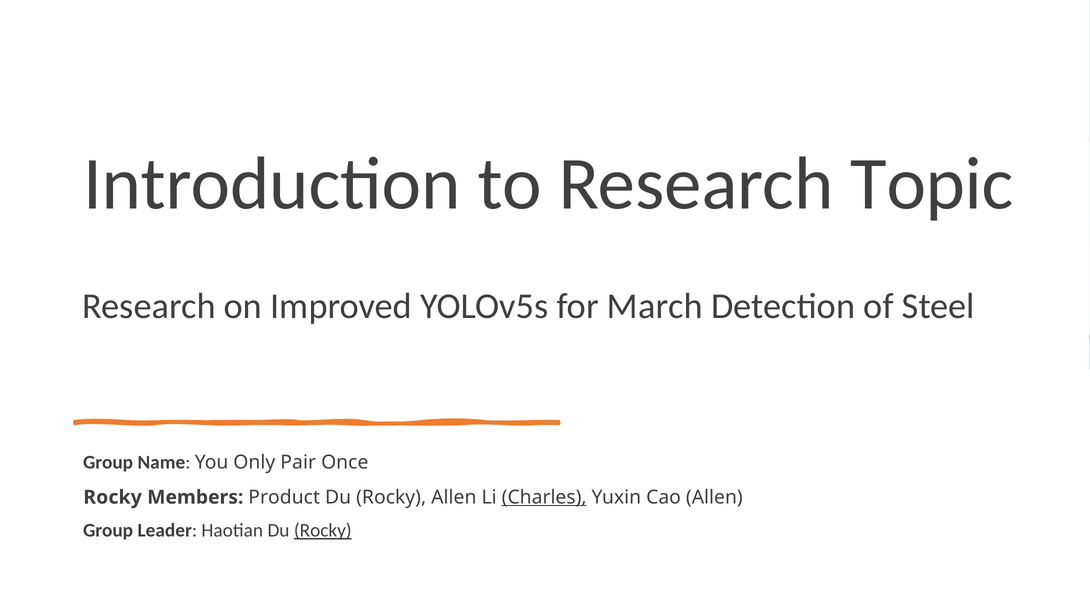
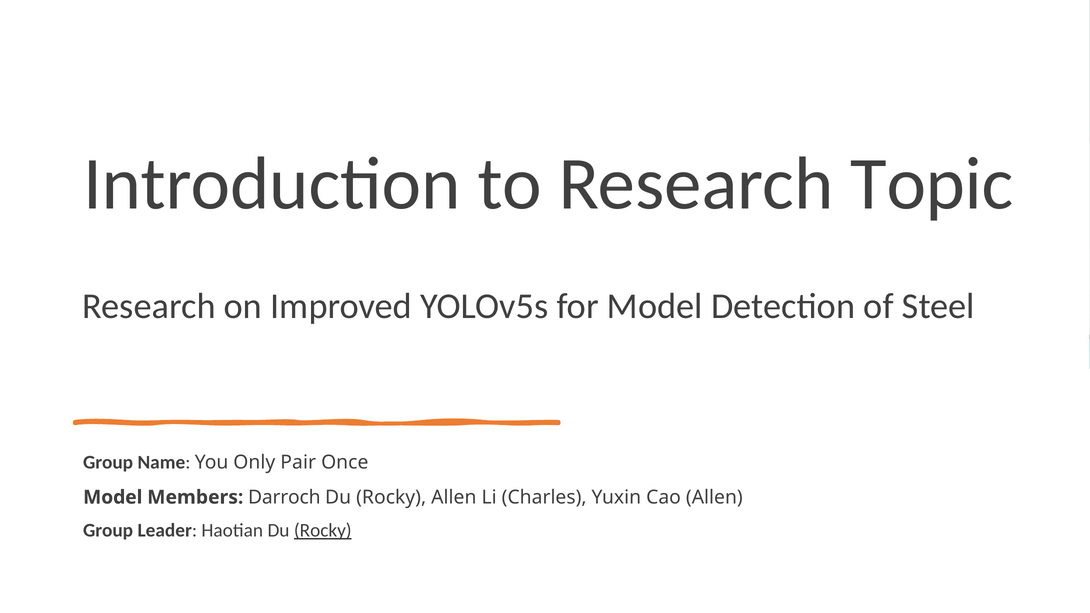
for March: March -> Model
Rocky at (113, 497): Rocky -> Model
Product: Product -> Darroch
Charles underline: present -> none
